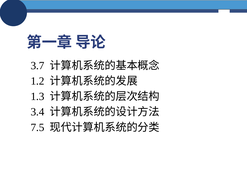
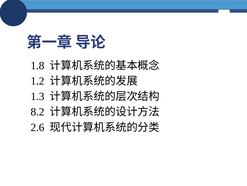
3.7: 3.7 -> 1.8
3.4: 3.4 -> 8.2
7.5: 7.5 -> 2.6
